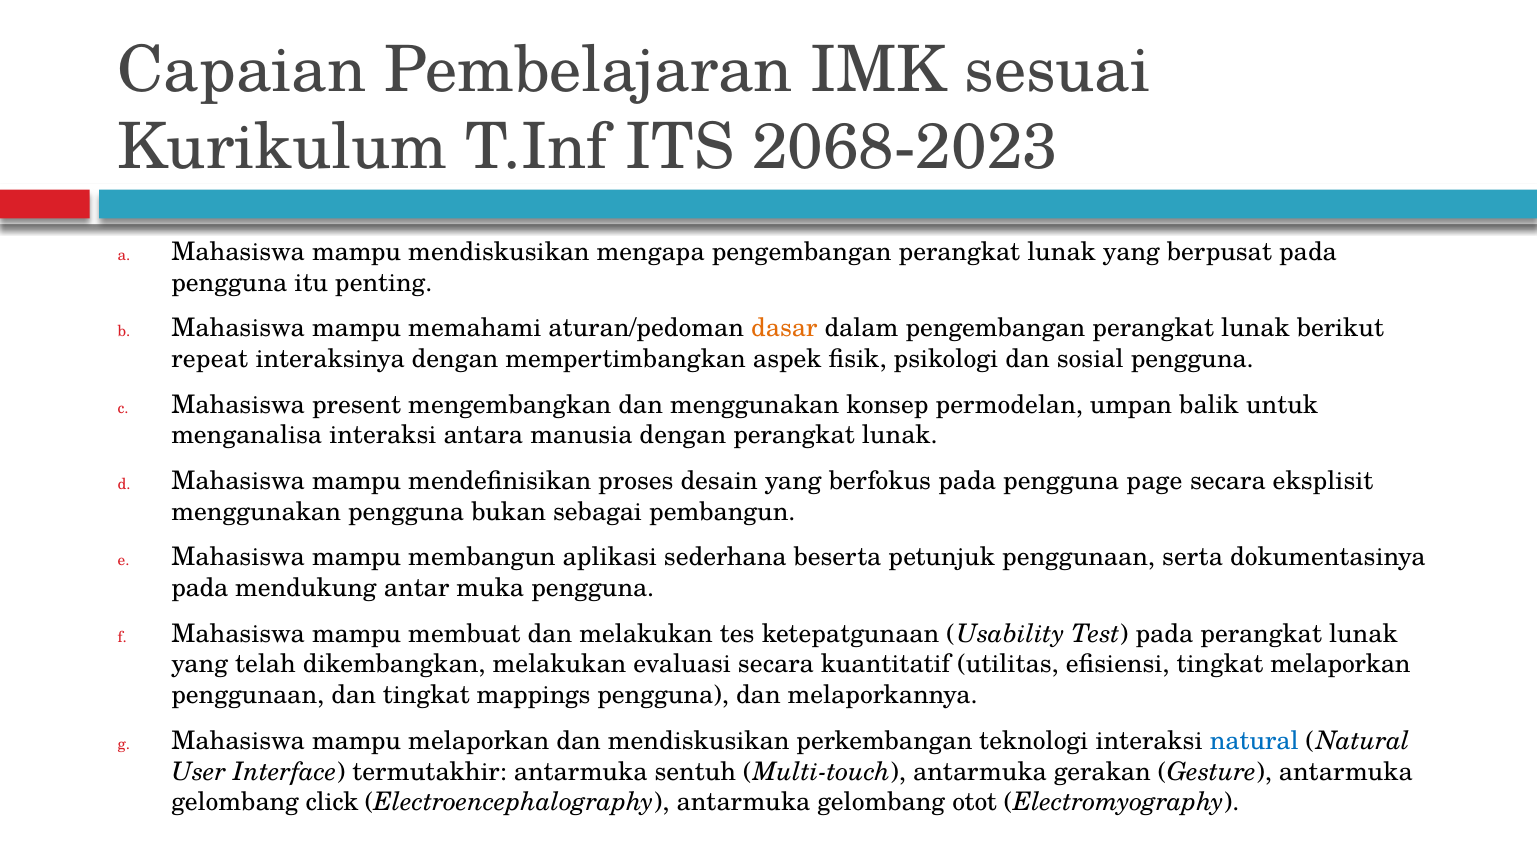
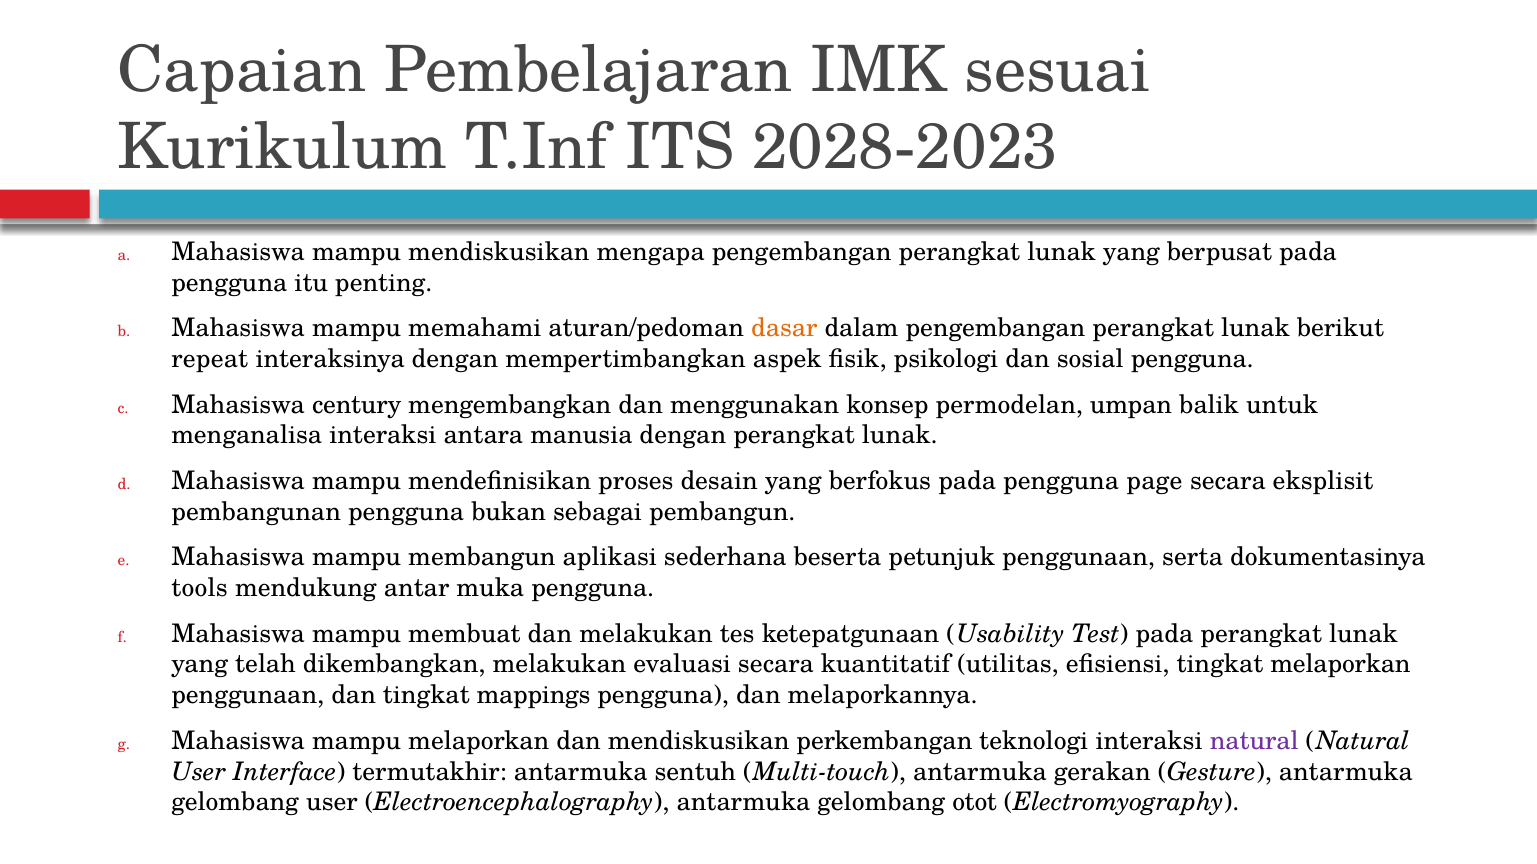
2068-2023: 2068-2023 -> 2028-2023
present: present -> century
menggunakan at (256, 512): menggunakan -> pembangunan
pada at (200, 589): pada -> tools
natural at (1254, 741) colour: blue -> purple
gelombang click: click -> user
